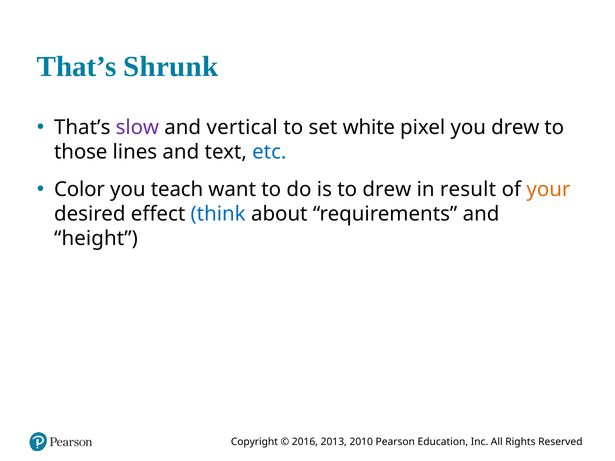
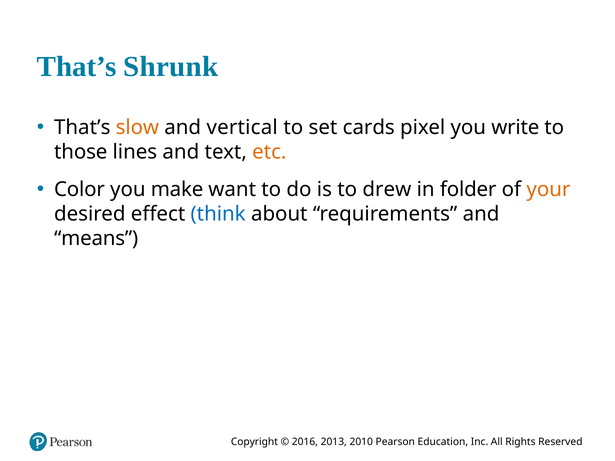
slow colour: purple -> orange
white: white -> cards
you drew: drew -> write
etc colour: blue -> orange
teach: teach -> make
result: result -> folder
height: height -> means
